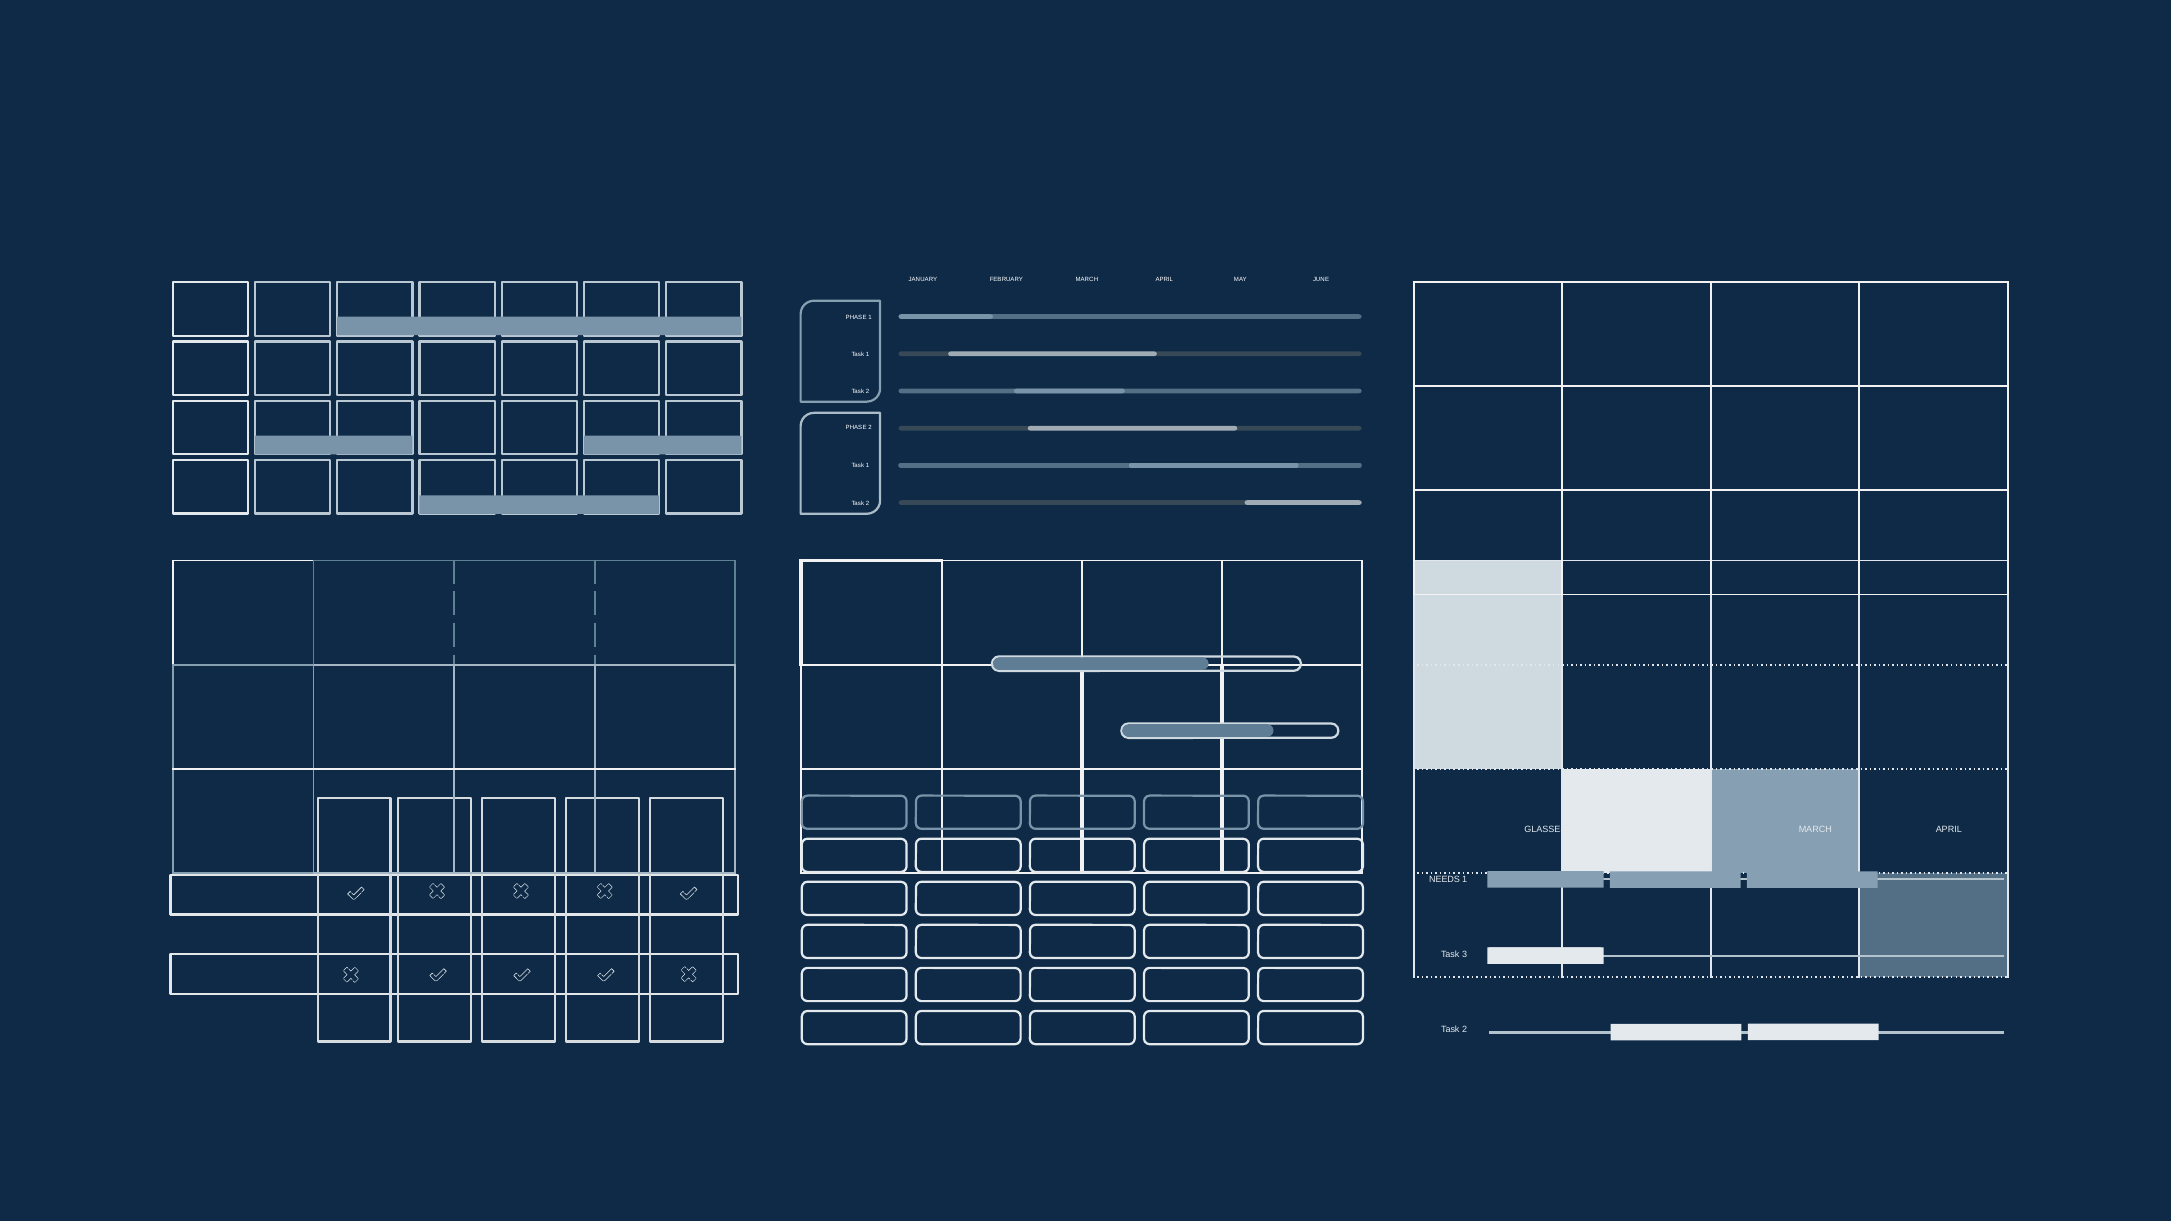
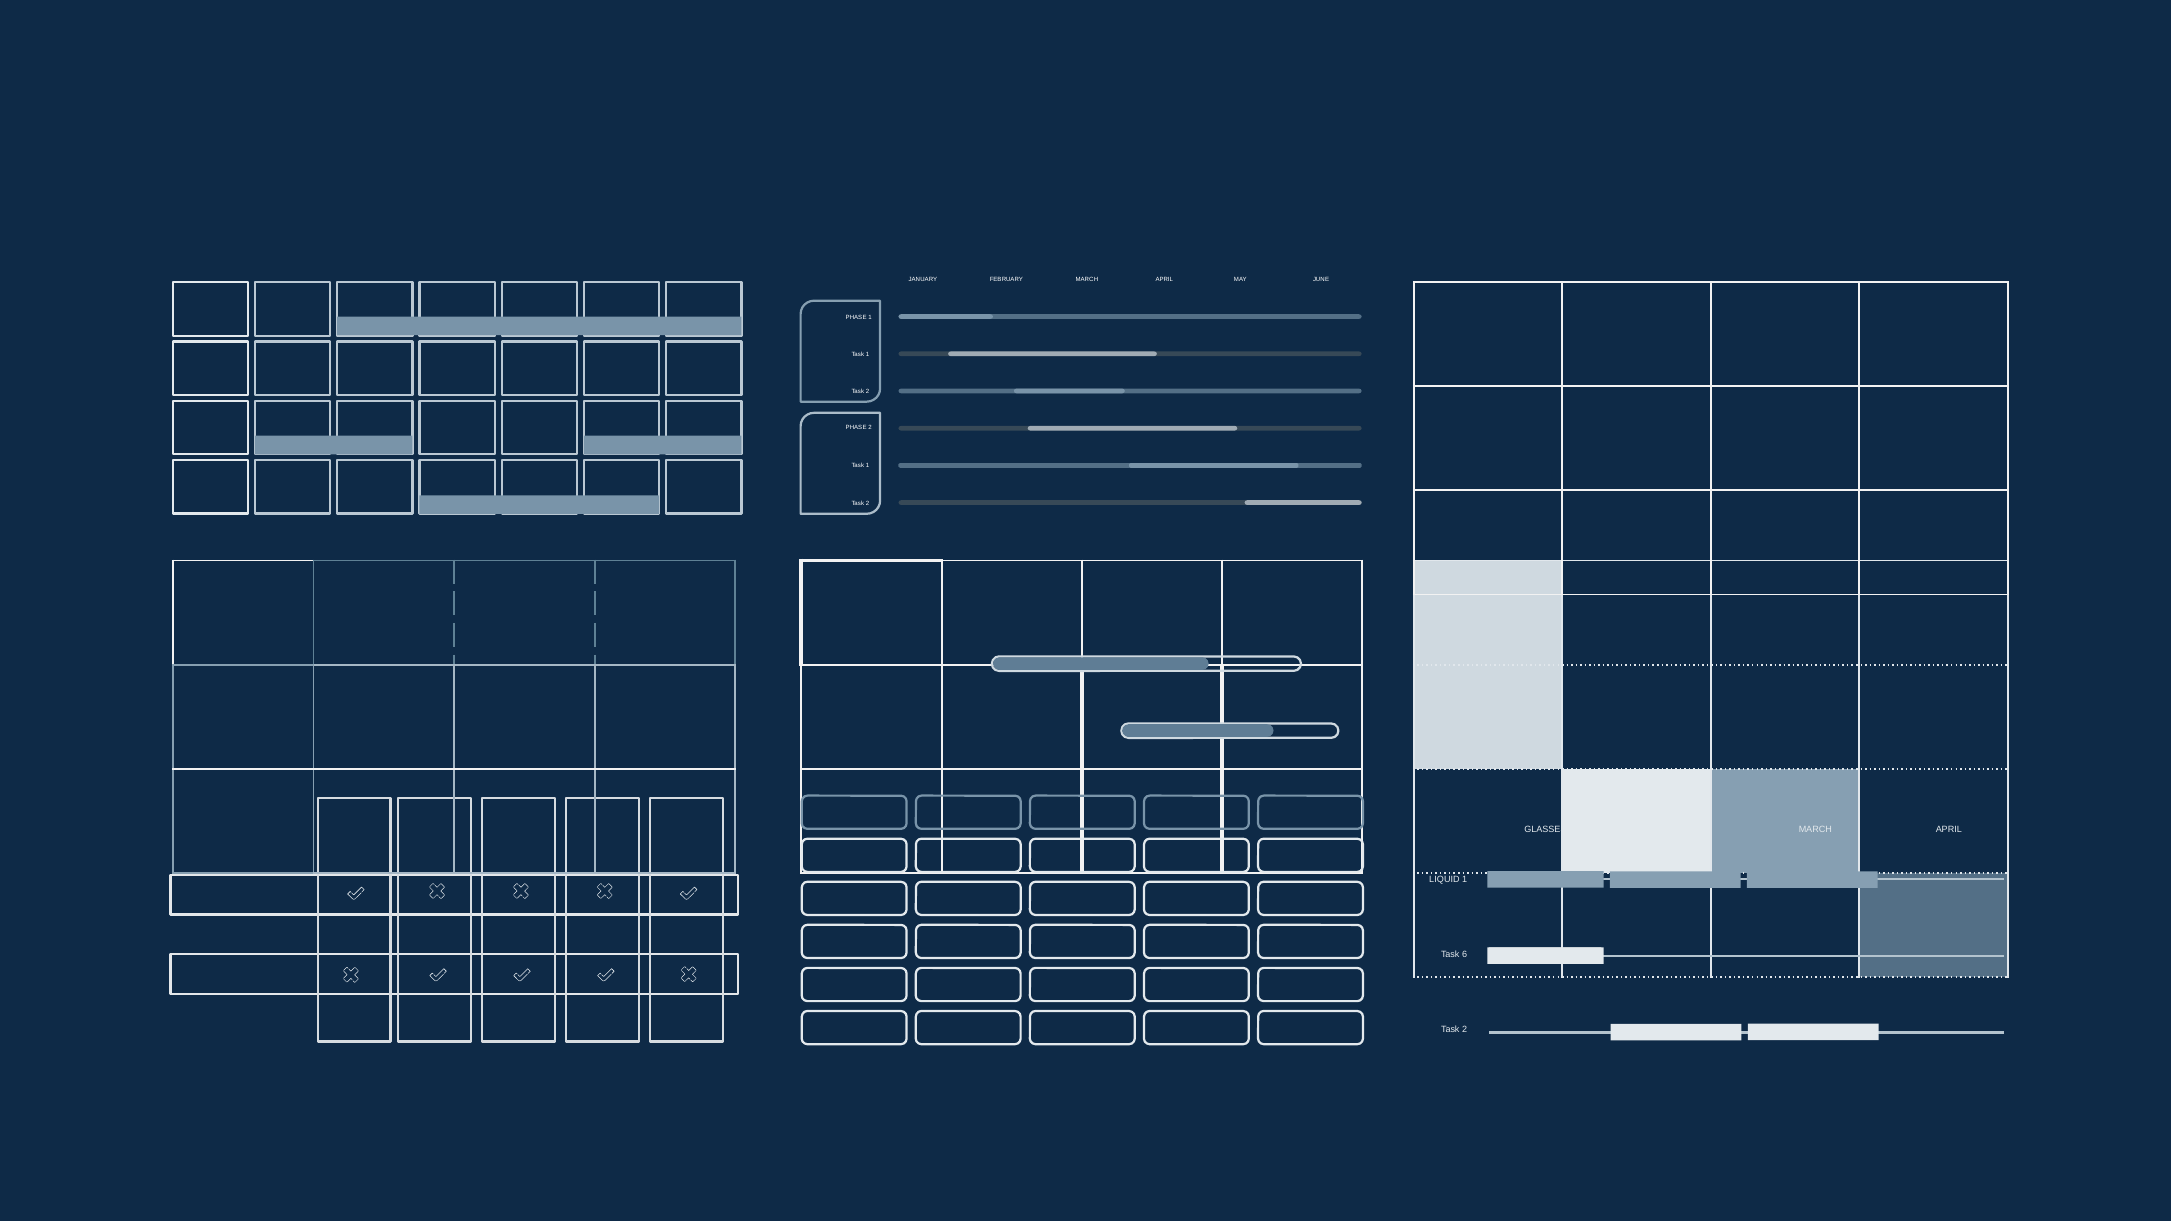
NEEDS: NEEDS -> LIQUID
3: 3 -> 6
